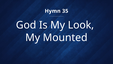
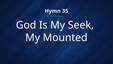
Look: Look -> Seek
